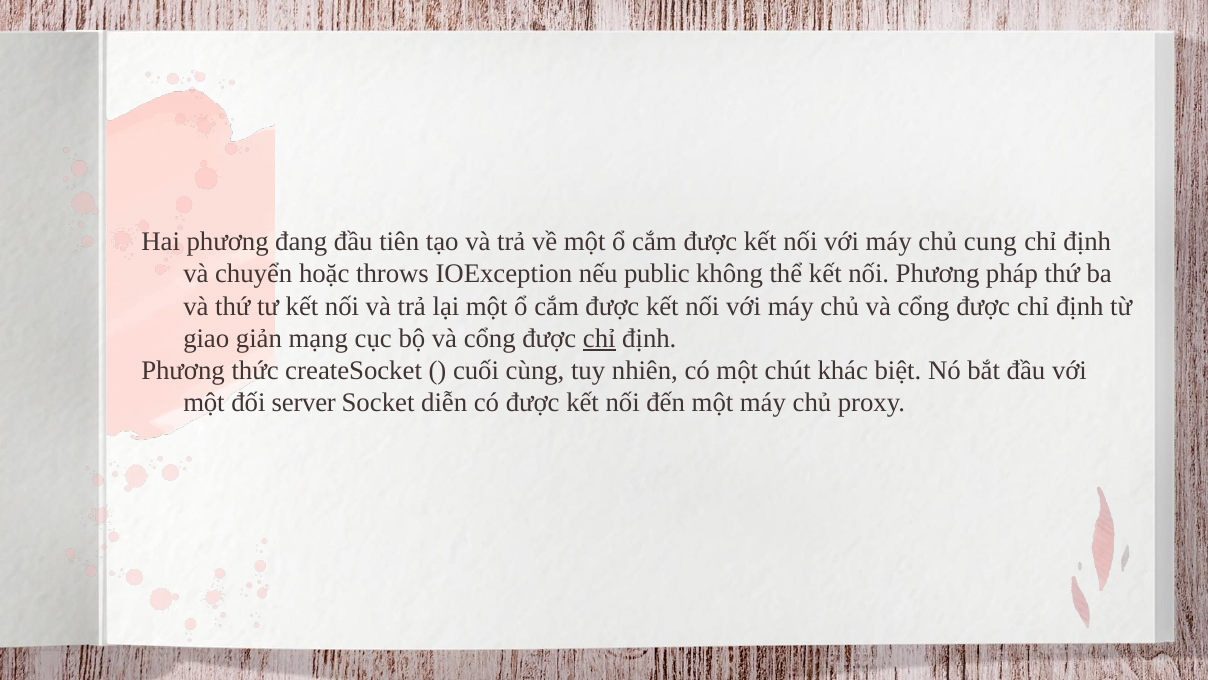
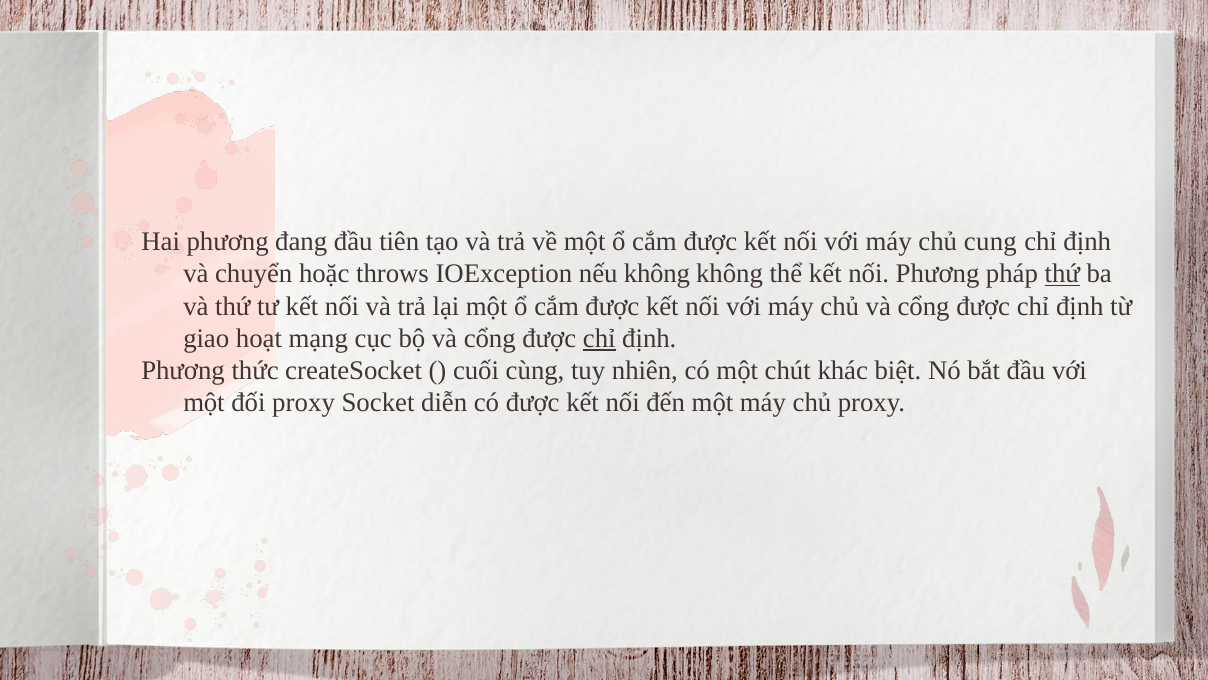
nếu public: public -> không
thứ at (1062, 274) underline: none -> present
giản: giản -> hoạt
đối server: server -> proxy
